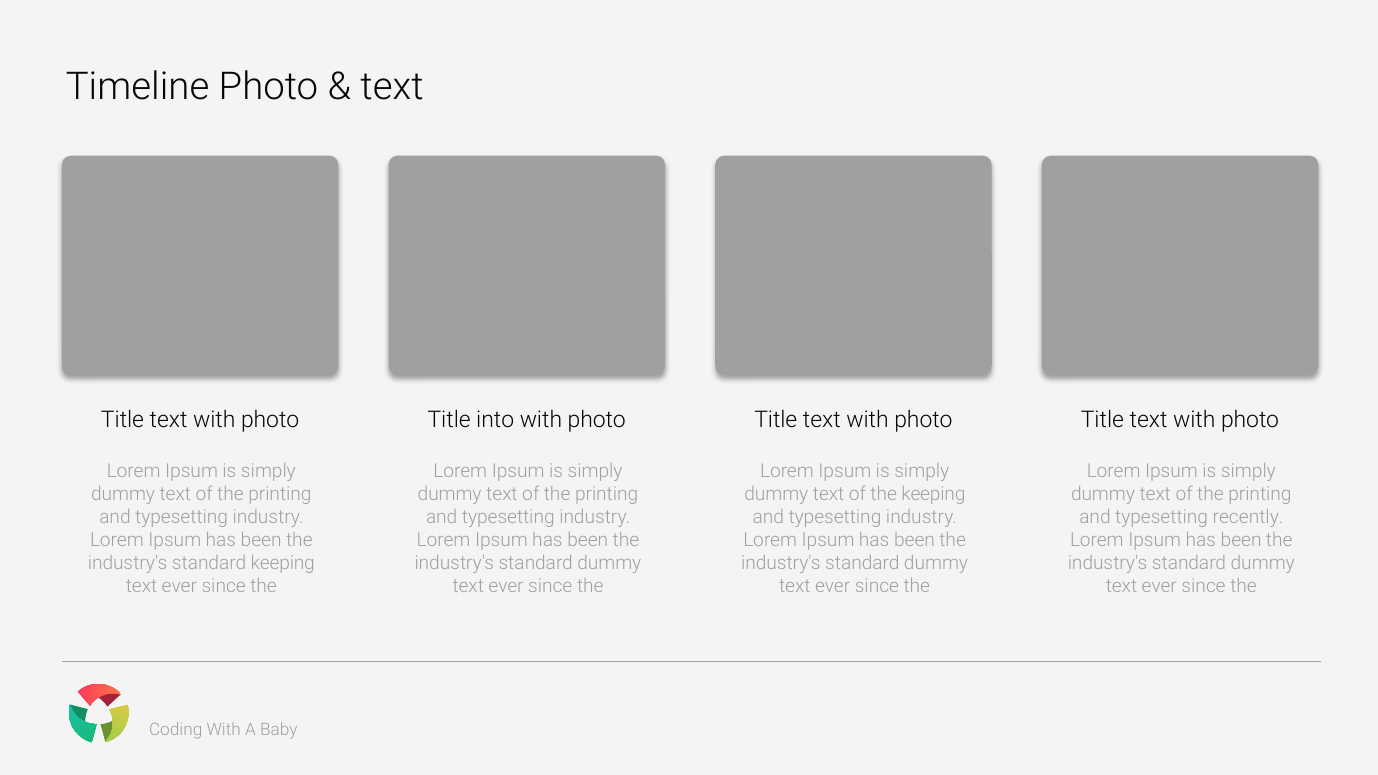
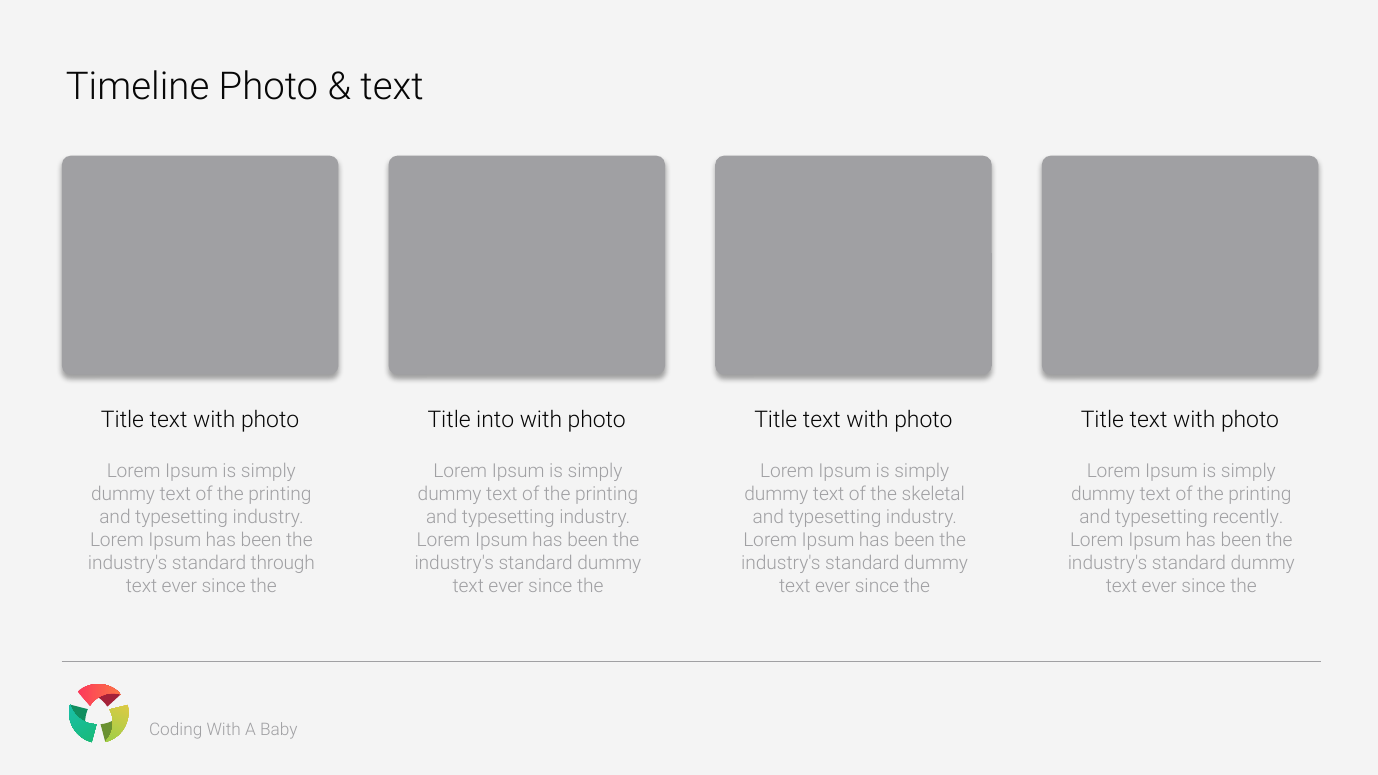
the keeping: keeping -> skeletal
standard keeping: keeping -> through
